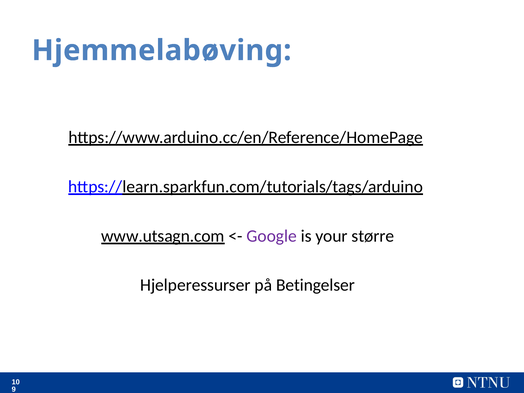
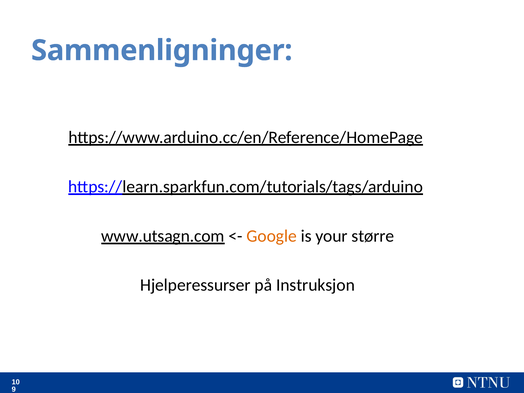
Hjemmelabøving: Hjemmelabøving -> Sammenligninger
Google colour: purple -> orange
Betingelser: Betingelser -> Instruksjon
